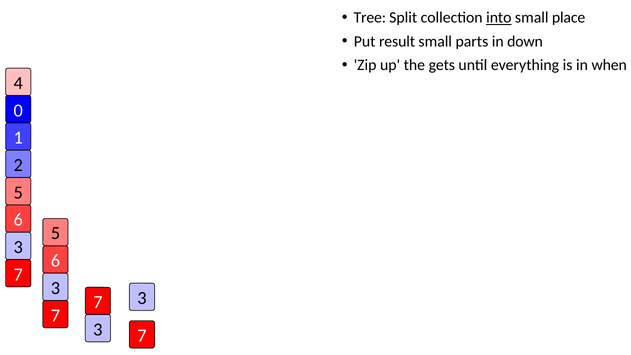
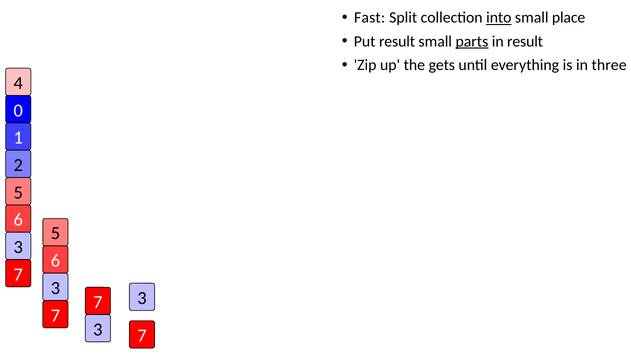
Tree: Tree -> Fast
parts underline: none -> present
in down: down -> result
when: when -> three
